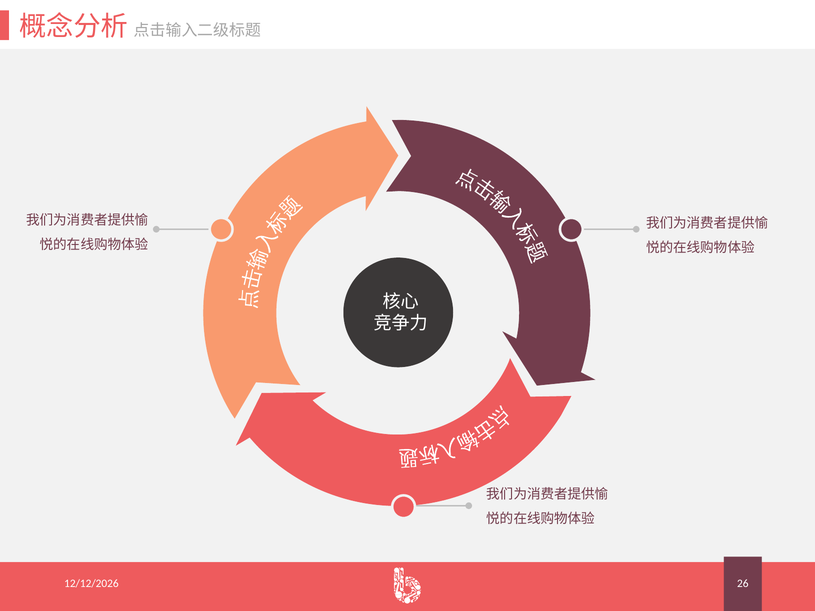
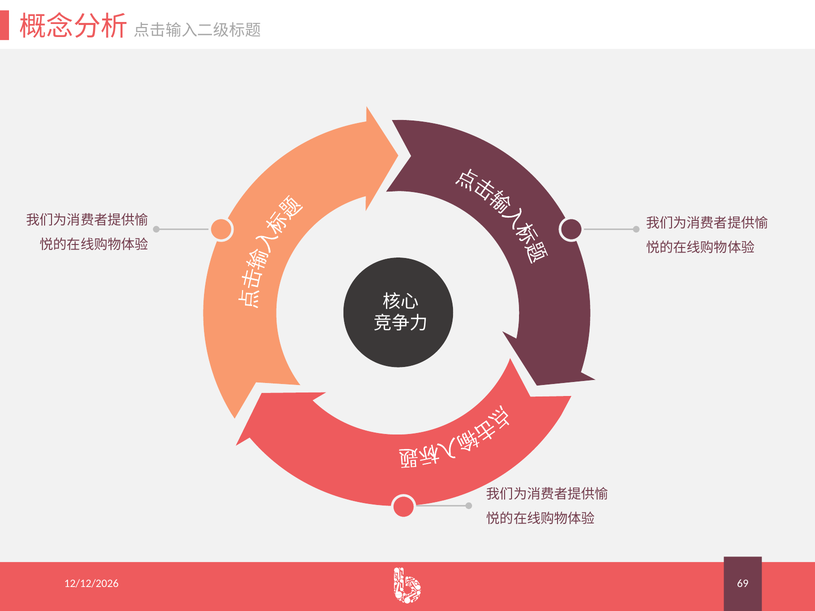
26: 26 -> 69
